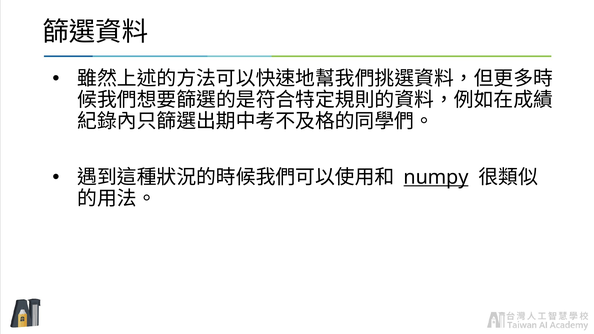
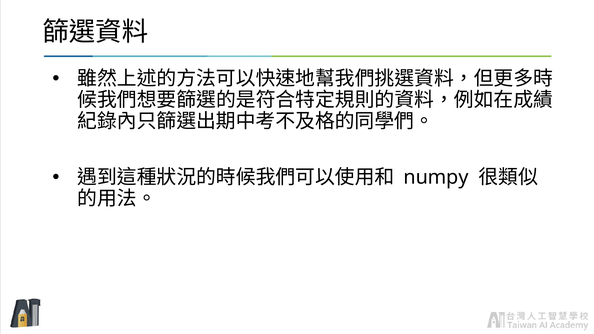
numpy underline: present -> none
